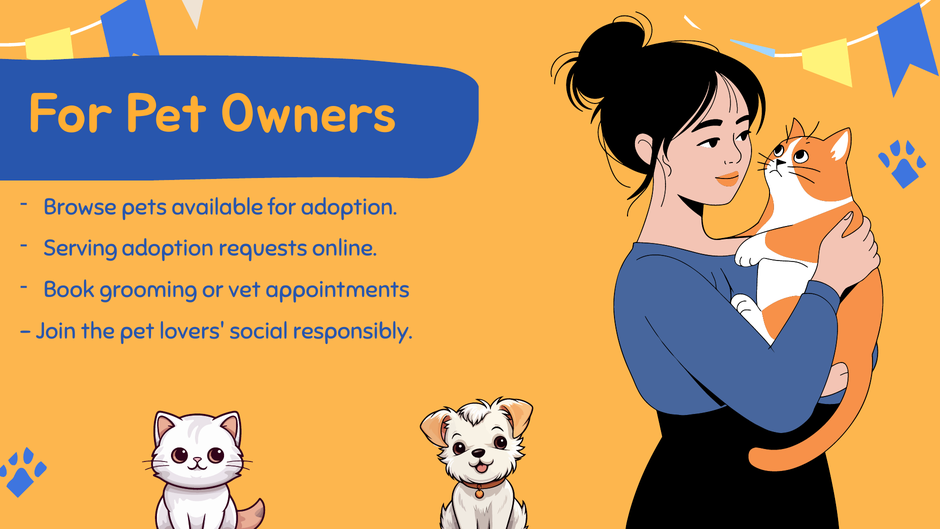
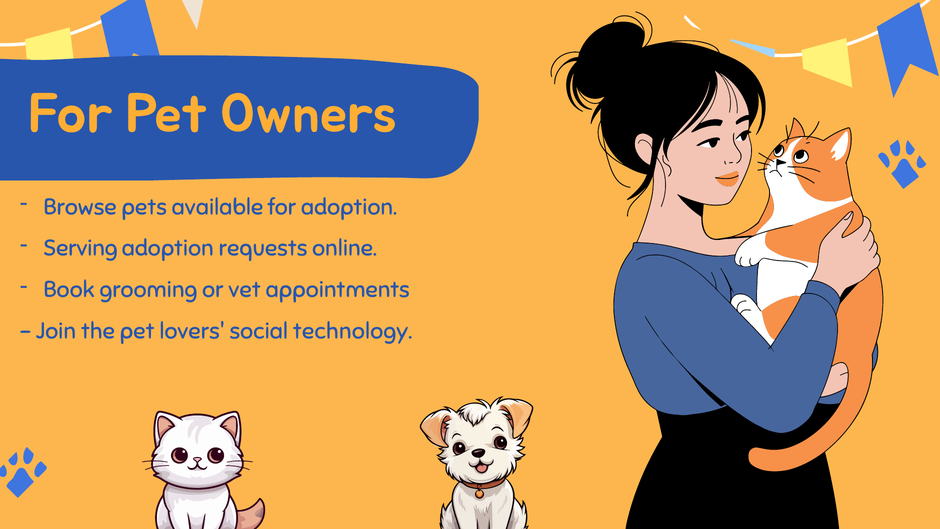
responsibly: responsibly -> technology
